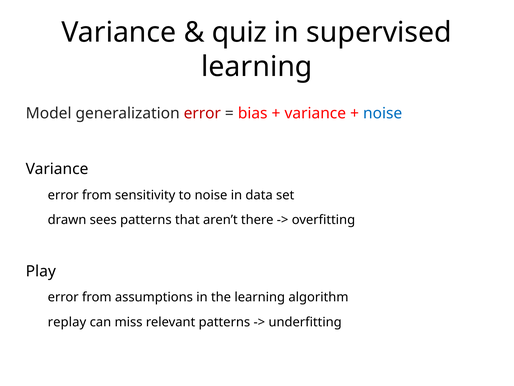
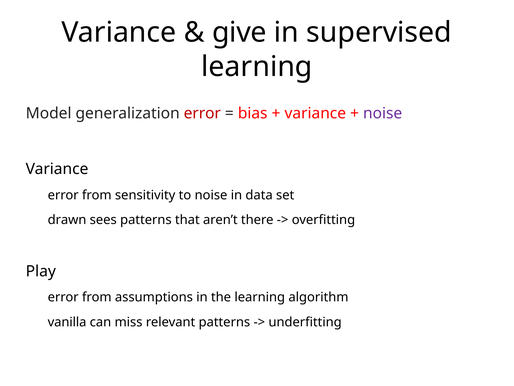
quiz: quiz -> give
noise at (383, 113) colour: blue -> purple
replay: replay -> vanilla
